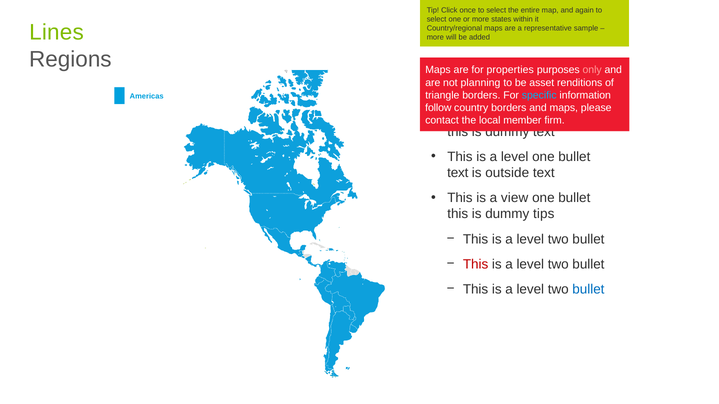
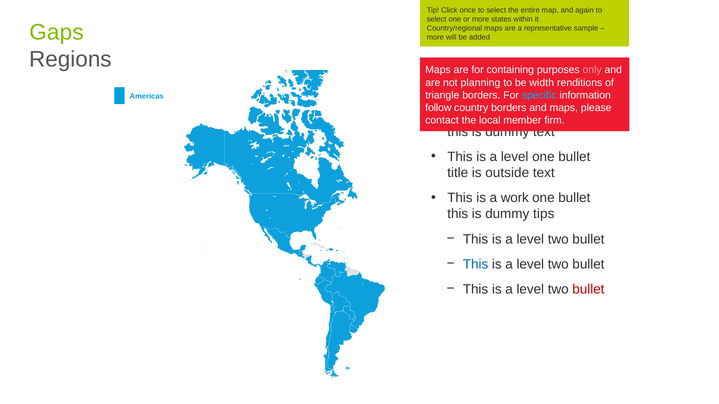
Lines: Lines -> Gaps
properties: properties -> containing
asset: asset -> width
text at (458, 173): text -> title
view: view -> work
This at (476, 264) colour: red -> blue
bullet at (588, 290) colour: blue -> red
